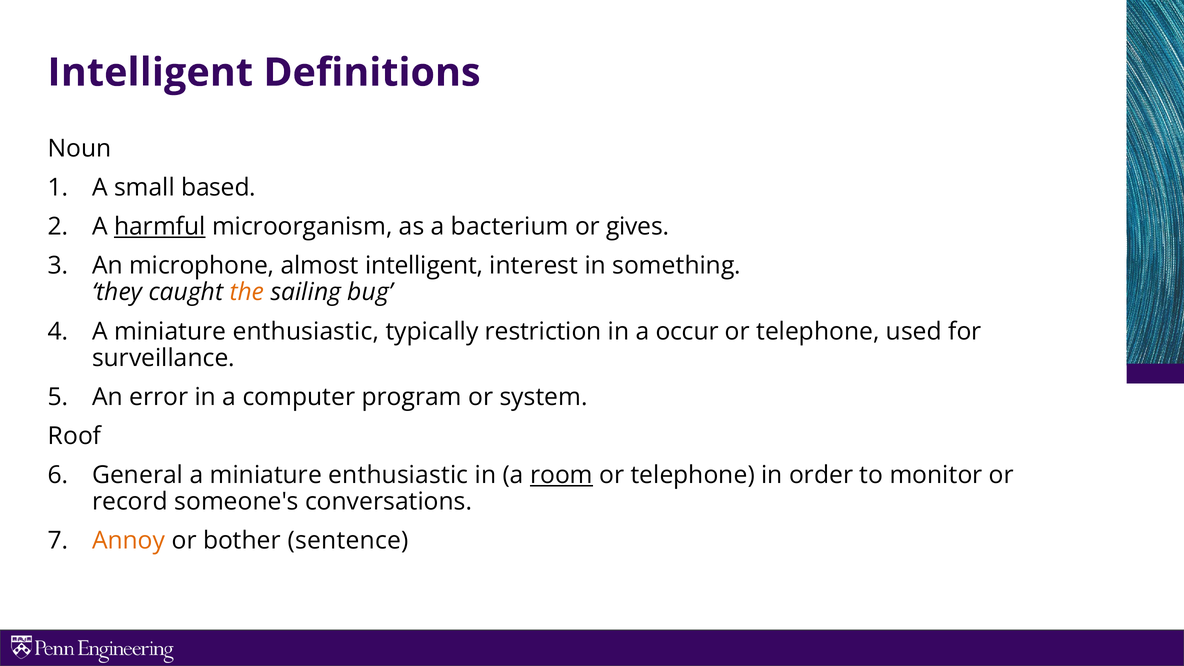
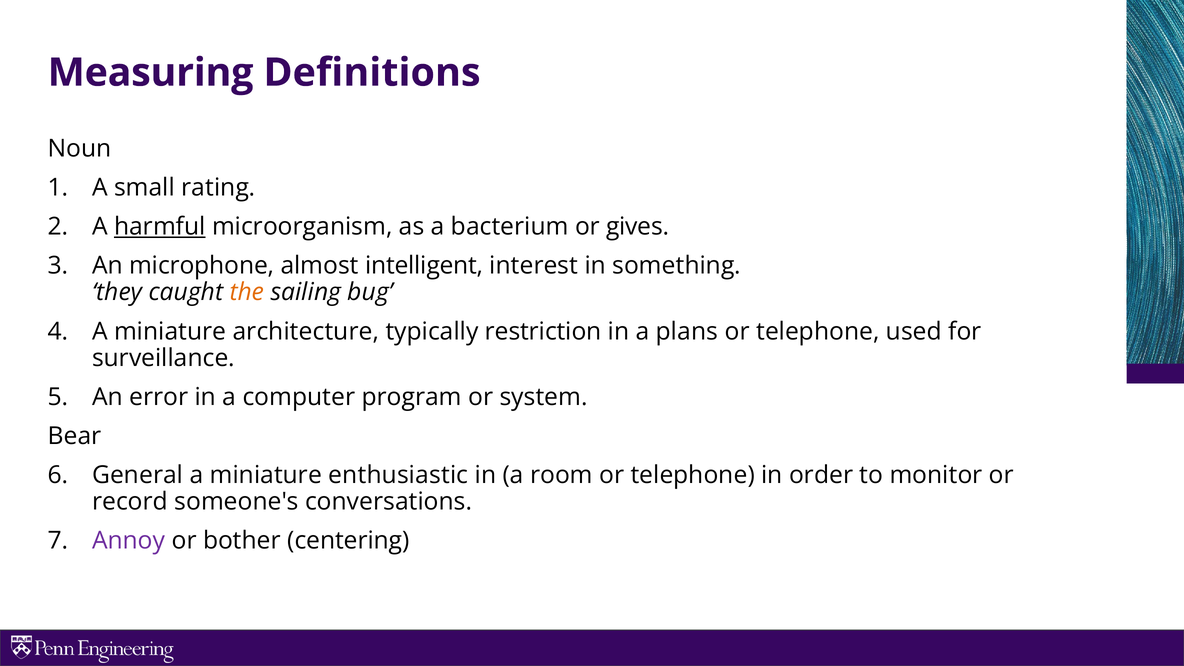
Intelligent at (150, 73): Intelligent -> Measuring
based: based -> rating
enthusiastic at (306, 331): enthusiastic -> architecture
occur: occur -> plans
Roof: Roof -> Bear
room underline: present -> none
Annoy colour: orange -> purple
sentence: sentence -> centering
